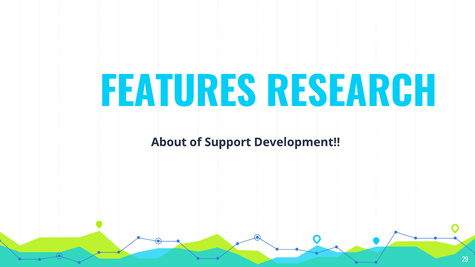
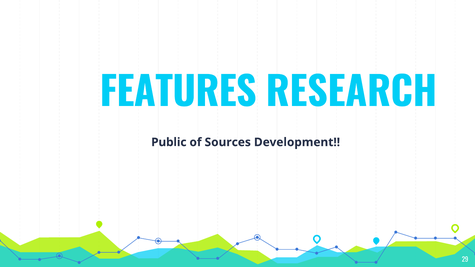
About: About -> Public
Support: Support -> Sources
